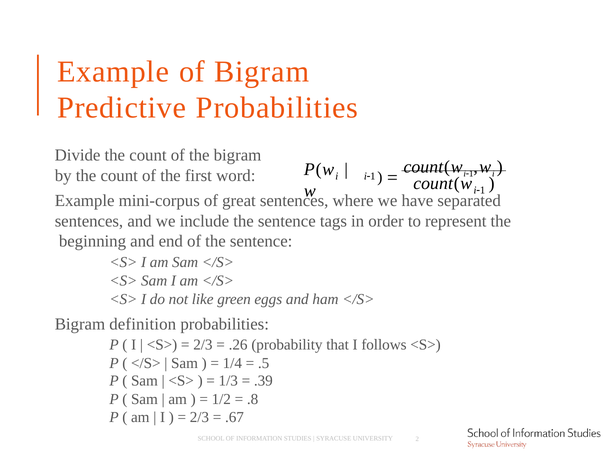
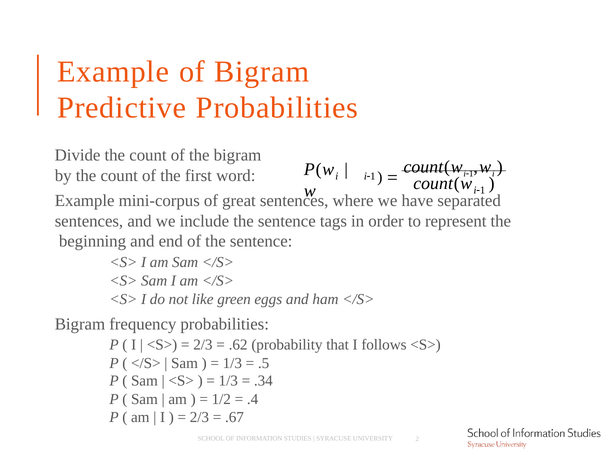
definition: definition -> frequency
.26: .26 -> .62
1/4 at (232, 363): 1/4 -> 1/3
.39: .39 -> .34
.8: .8 -> .4
